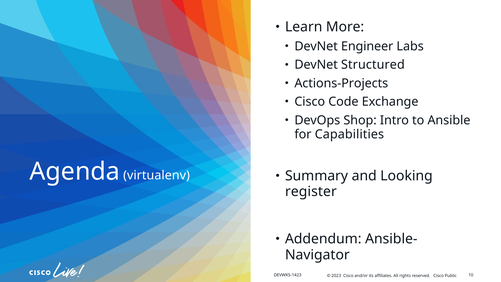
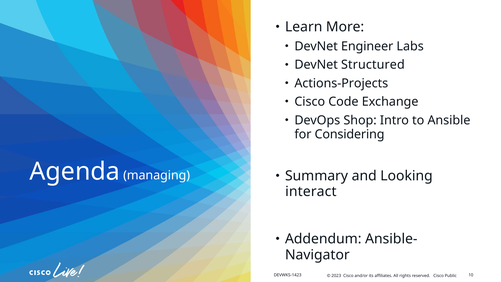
Capabilities: Capabilities -> Considering
virtualenv: virtualenv -> managing
register: register -> interact
